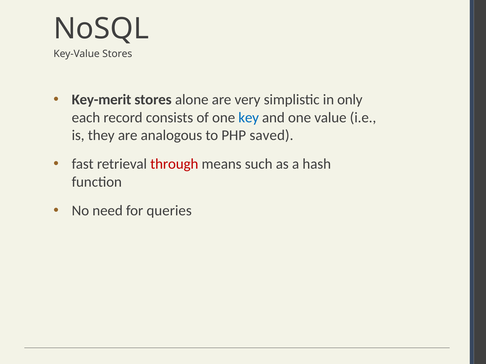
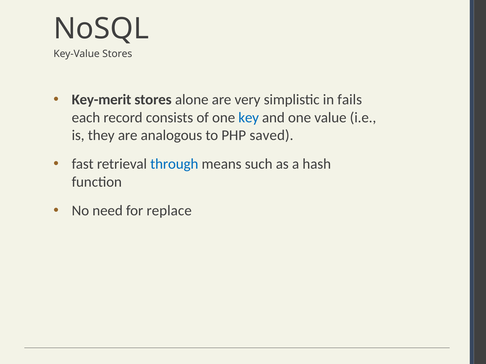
only: only -> fails
through colour: red -> blue
queries: queries -> replace
